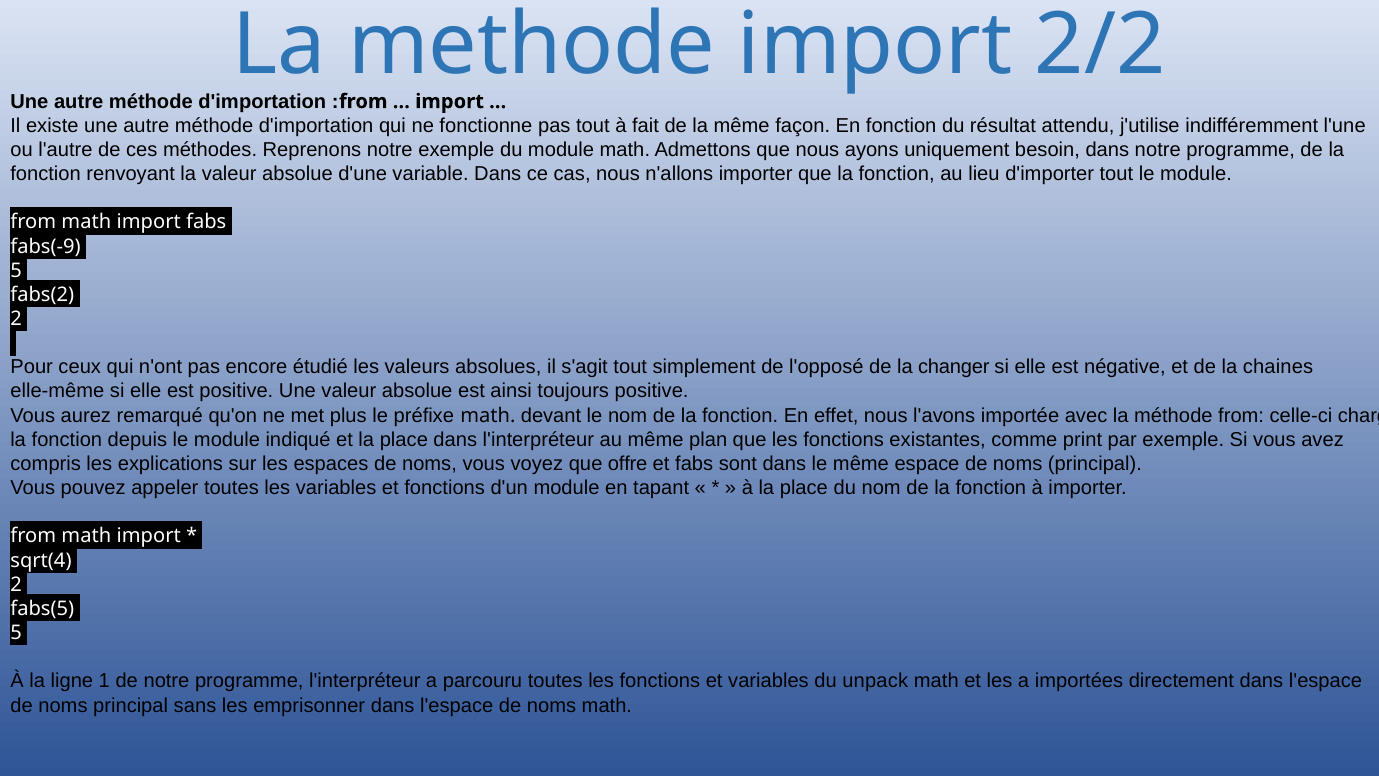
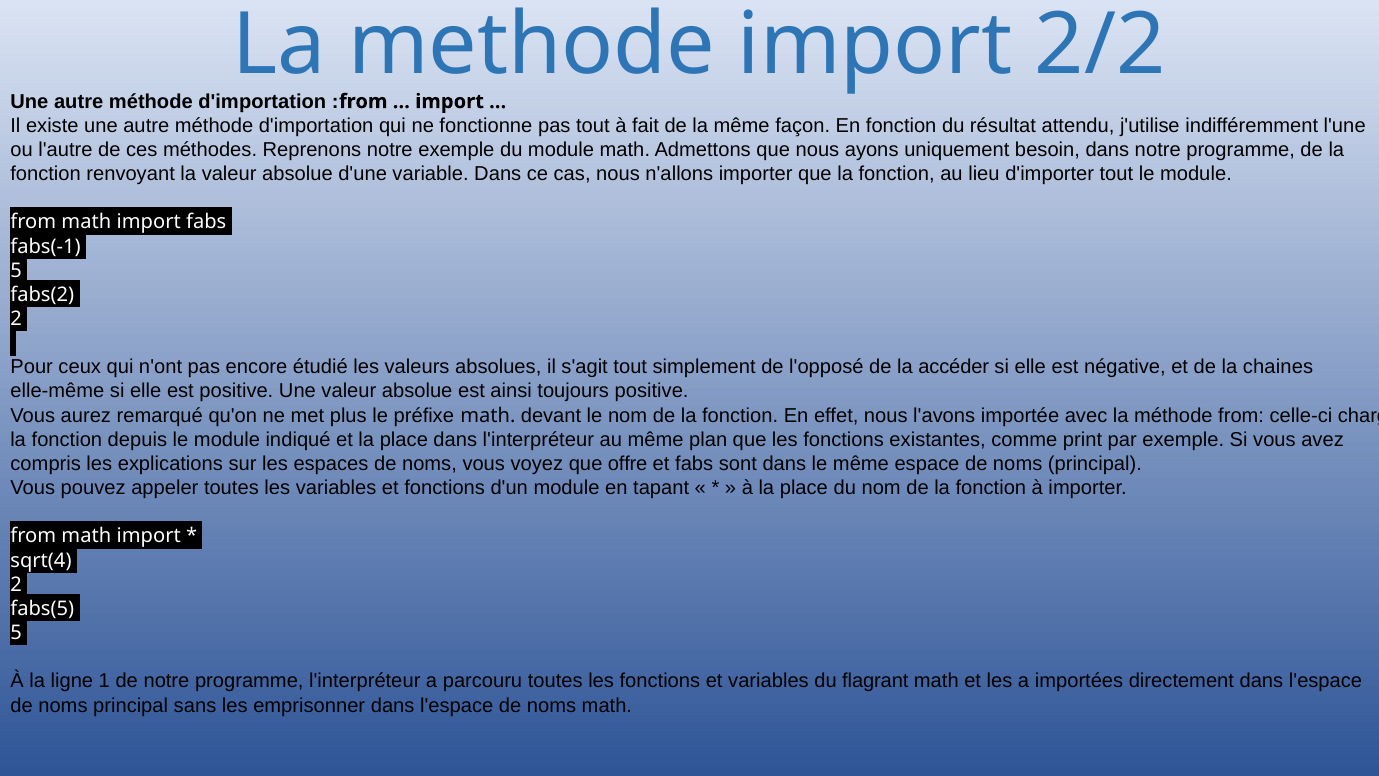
fabs(-9: fabs(-9 -> fabs(-1
changer: changer -> accéder
unpack: unpack -> flagrant
